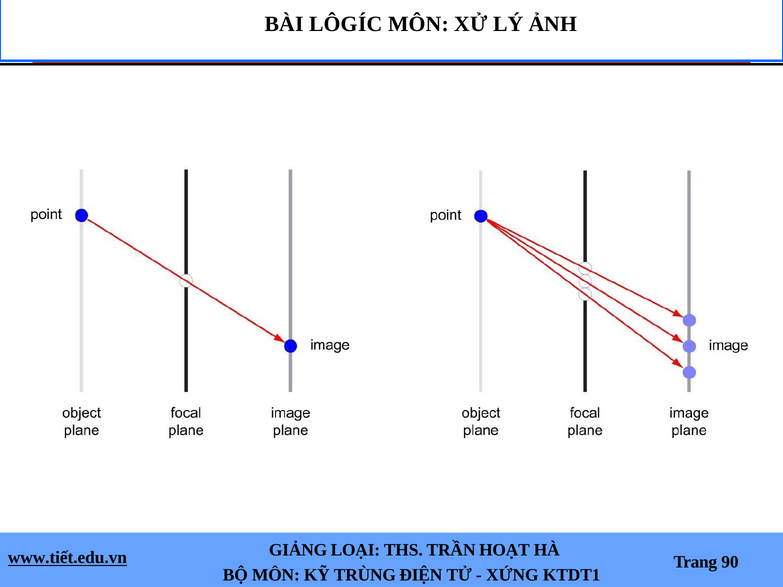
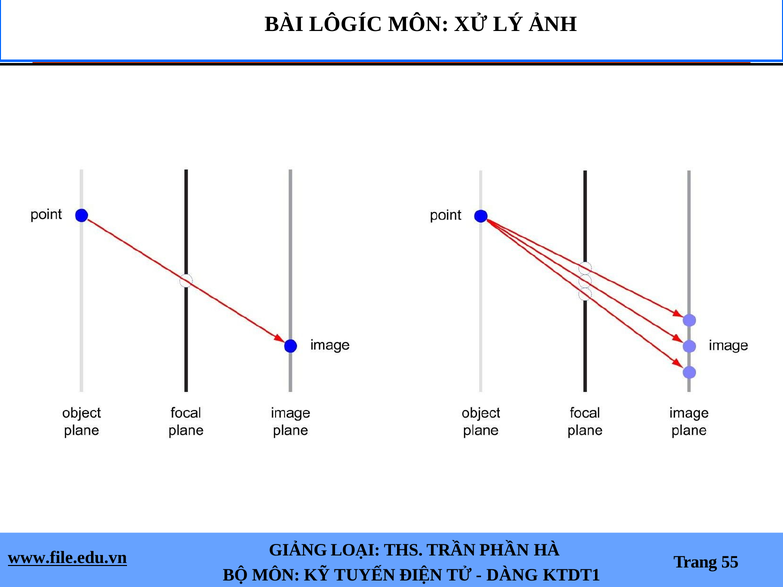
HOẠT: HOẠT -> PHẦN
www.tiết.edu.vn: www.tiết.edu.vn -> www.file.edu.vn
90: 90 -> 55
TRÙNG: TRÙNG -> TUYẾN
XỨNG: XỨNG -> DÀNG
